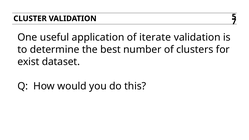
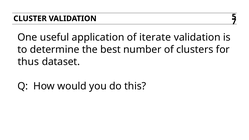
exist: exist -> thus
